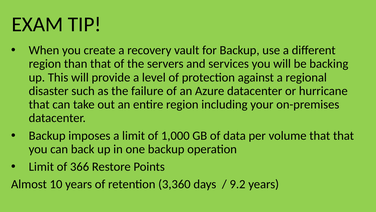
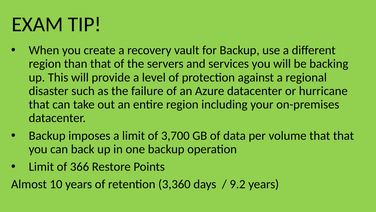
1,000: 1,000 -> 3,700
